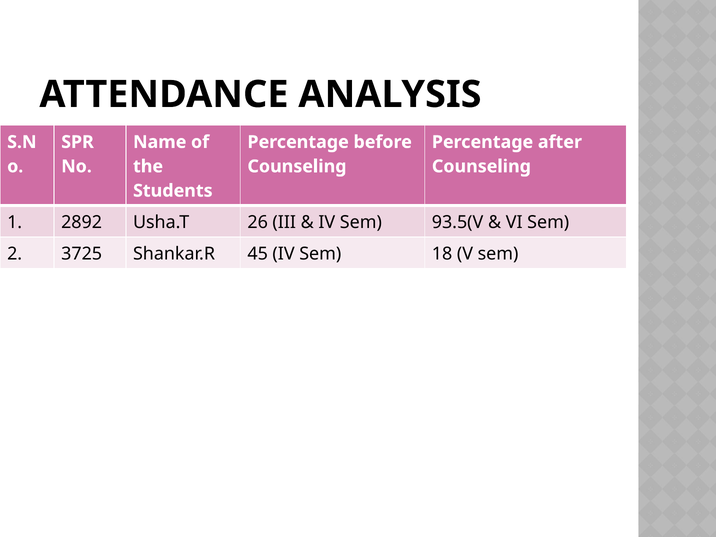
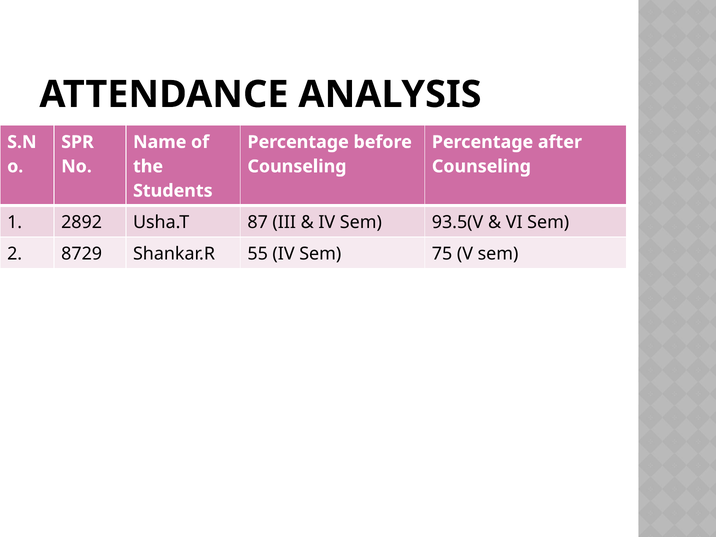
26: 26 -> 87
3725: 3725 -> 8729
45: 45 -> 55
18: 18 -> 75
